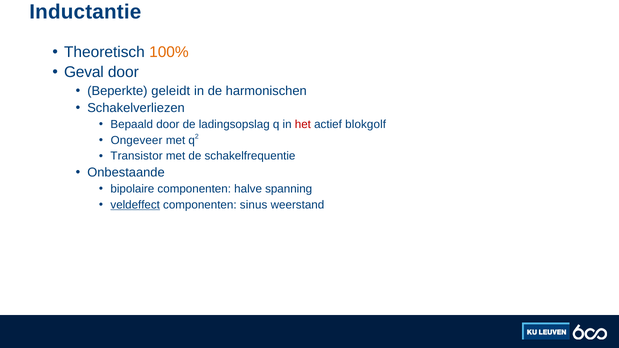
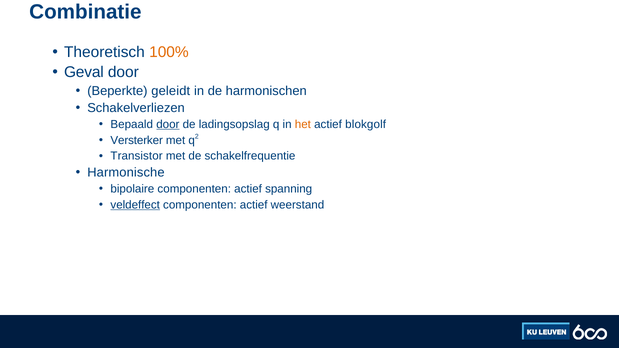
Inductantie: Inductantie -> Combinatie
door at (168, 124) underline: none -> present
het colour: red -> orange
Ongeveer: Ongeveer -> Versterker
Onbestaande: Onbestaande -> Harmonische
bipolaire componenten halve: halve -> actief
sinus at (254, 205): sinus -> actief
